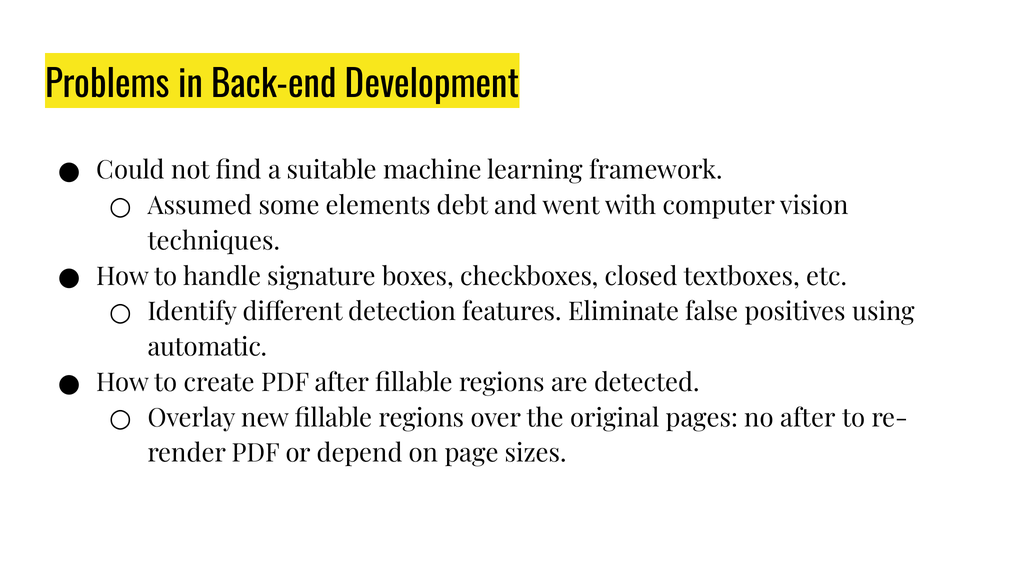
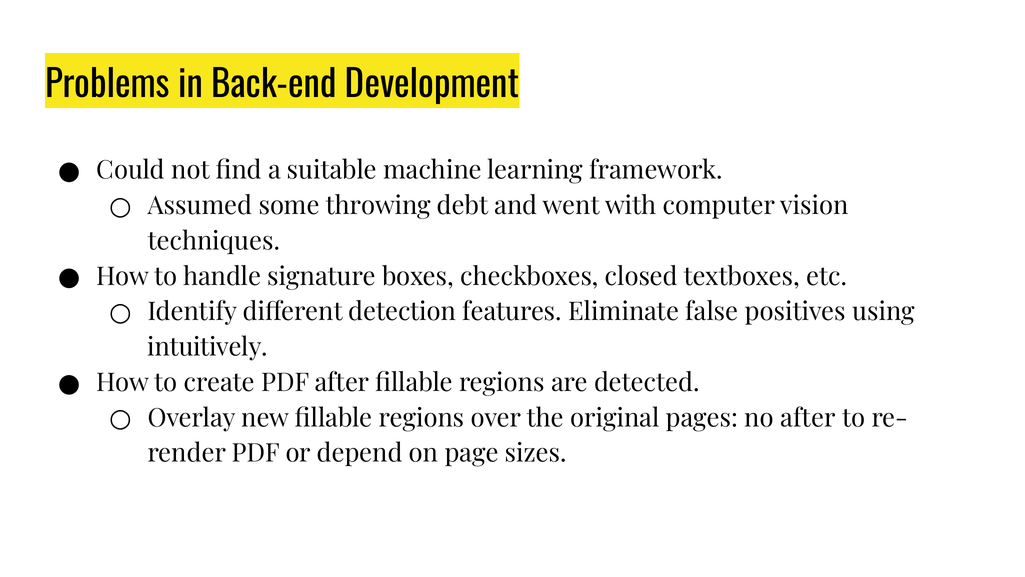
elements: elements -> throwing
automatic: automatic -> intuitively
